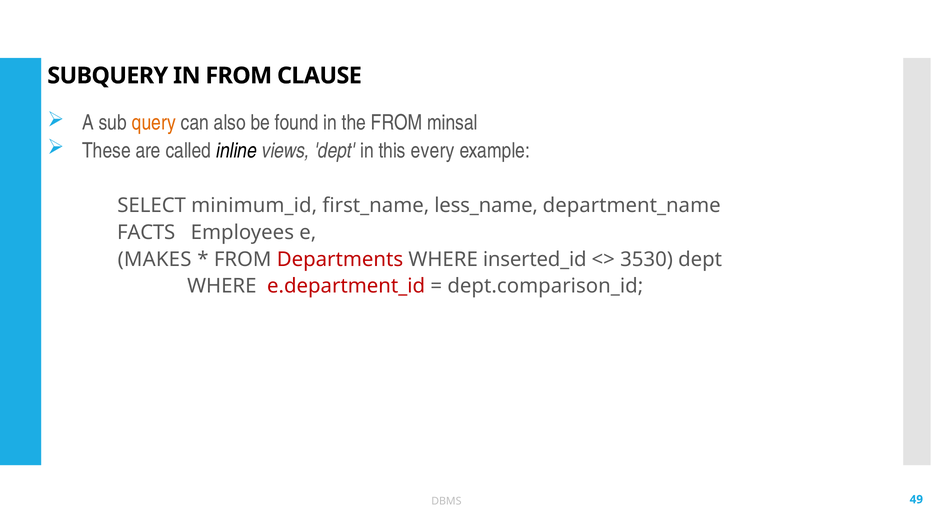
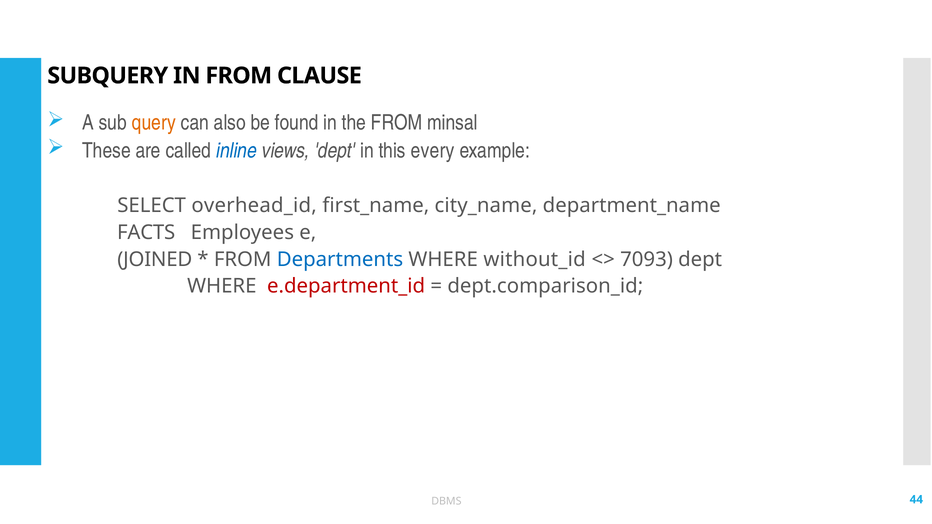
inline colour: black -> blue
minimum_id: minimum_id -> overhead_id
less_name: less_name -> city_name
MAKES: MAKES -> JOINED
Departments colour: red -> blue
inserted_id: inserted_id -> without_id
3530: 3530 -> 7093
49: 49 -> 44
